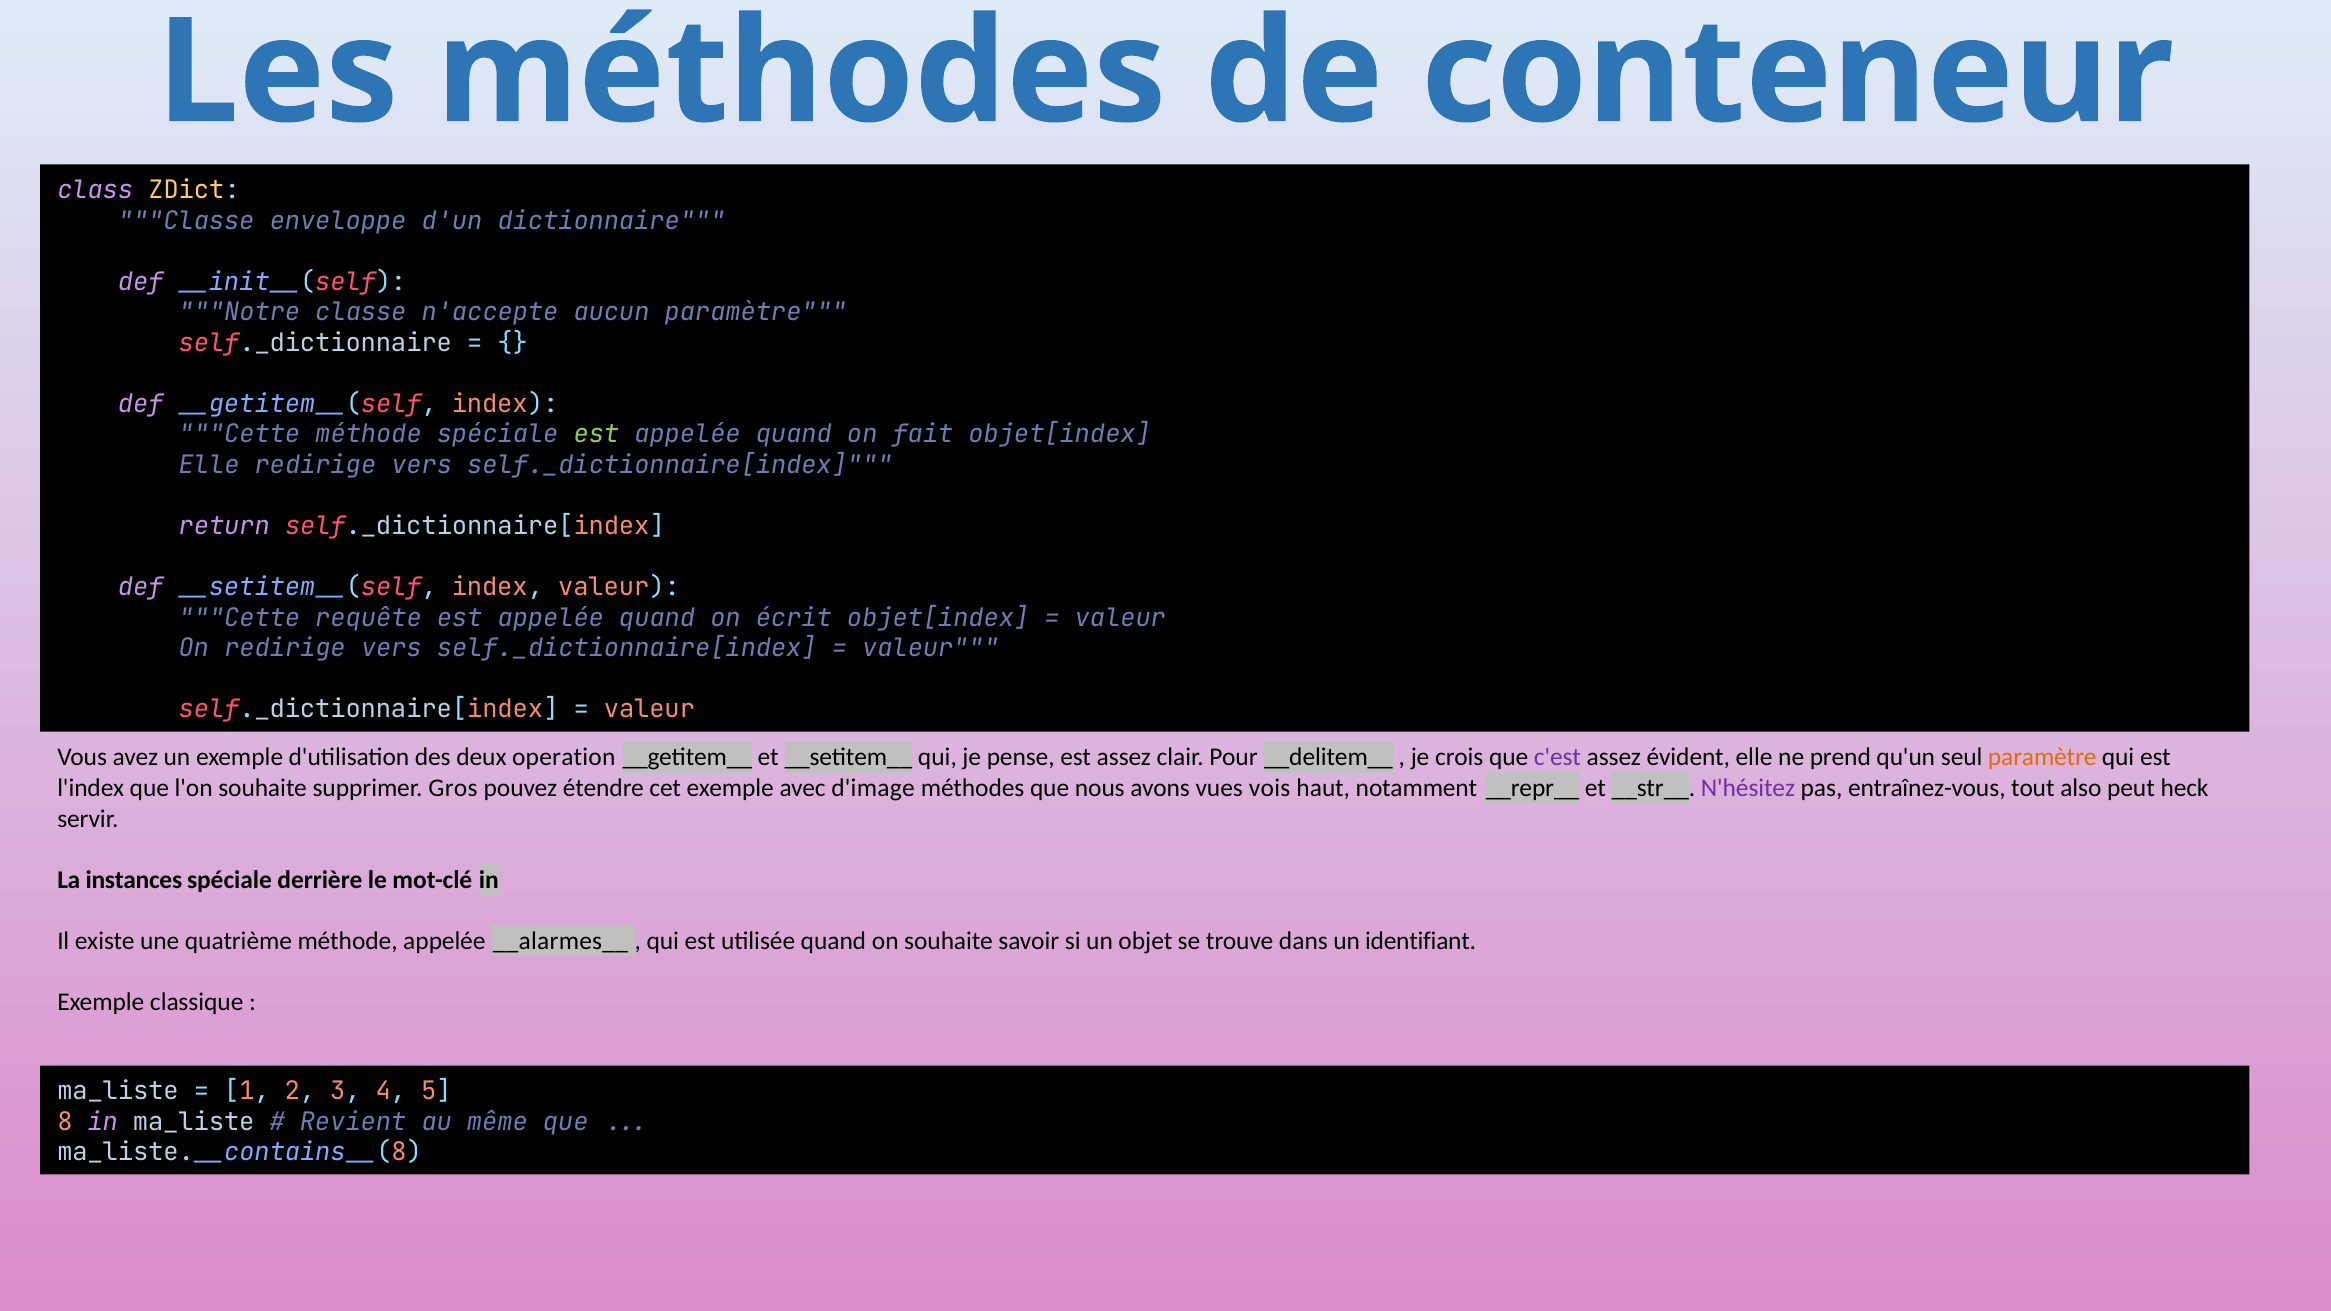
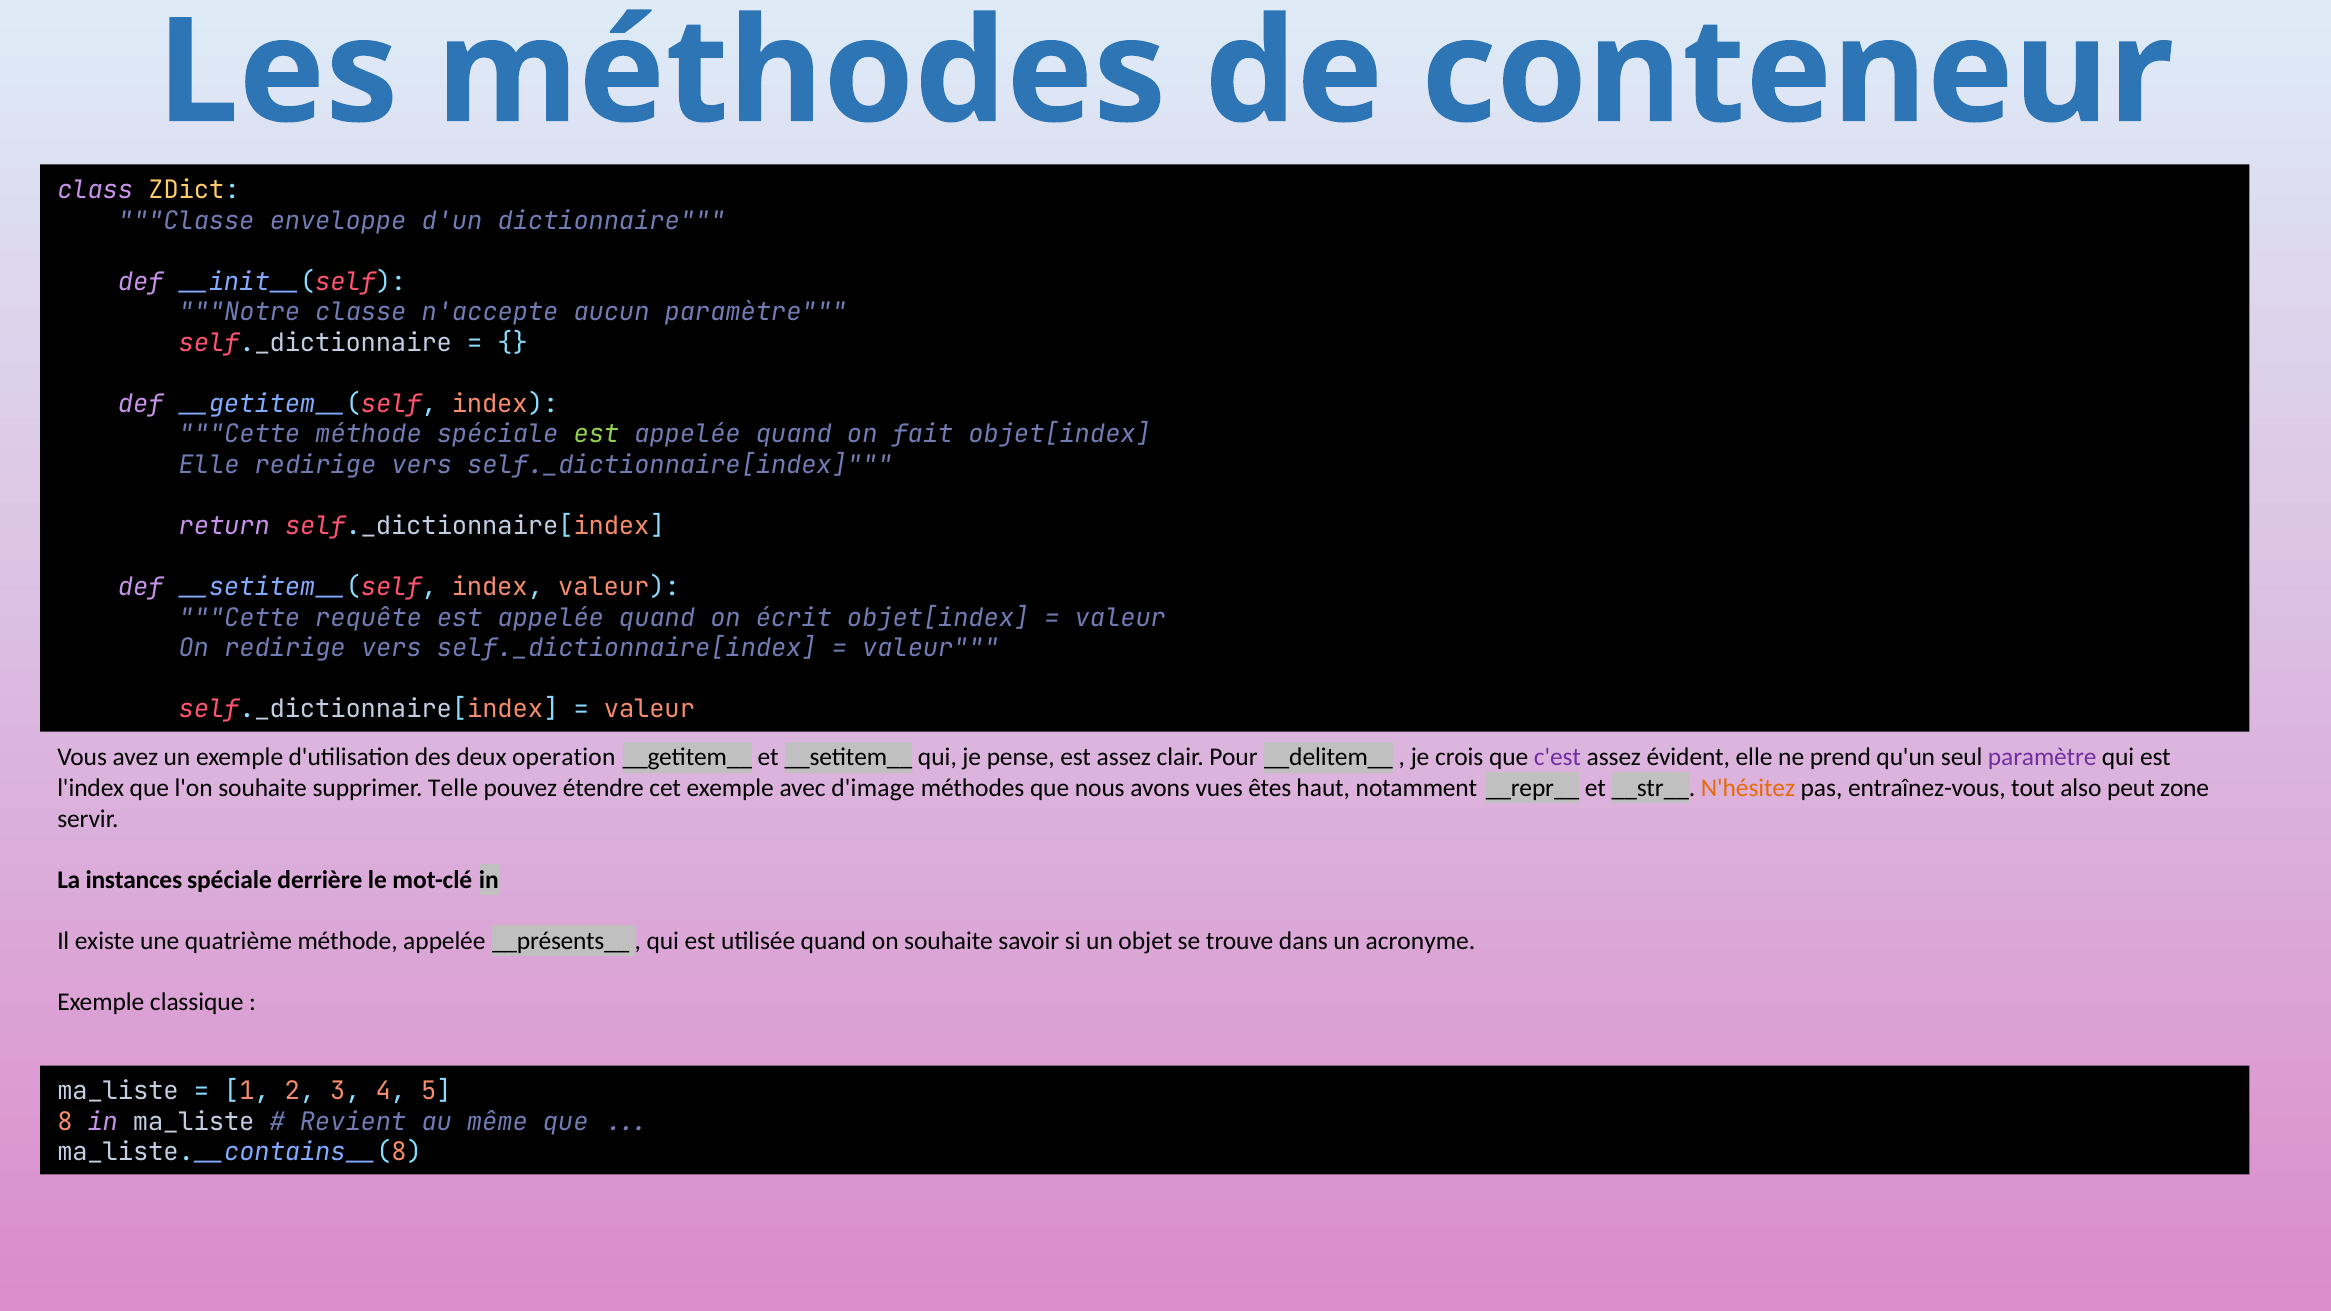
paramètre at (2042, 758) colour: orange -> purple
Gros: Gros -> Telle
vois: vois -> êtes
N'hésitez colour: purple -> orange
heck: heck -> zone
__alarmes__: __alarmes__ -> __présents__
identifiant: identifiant -> acronyme
